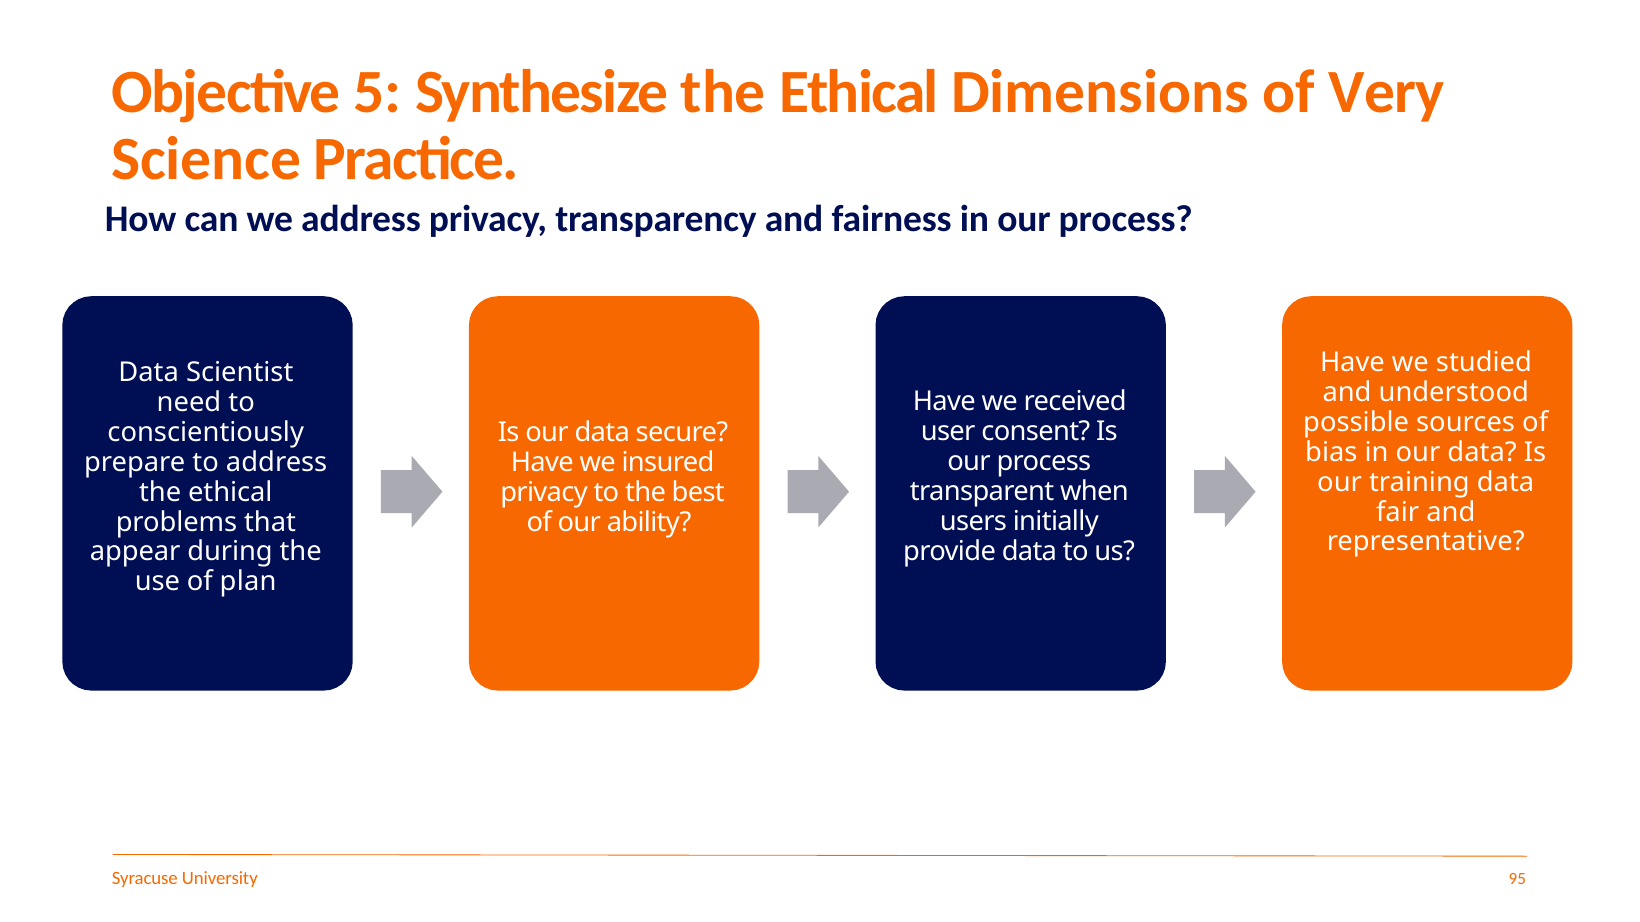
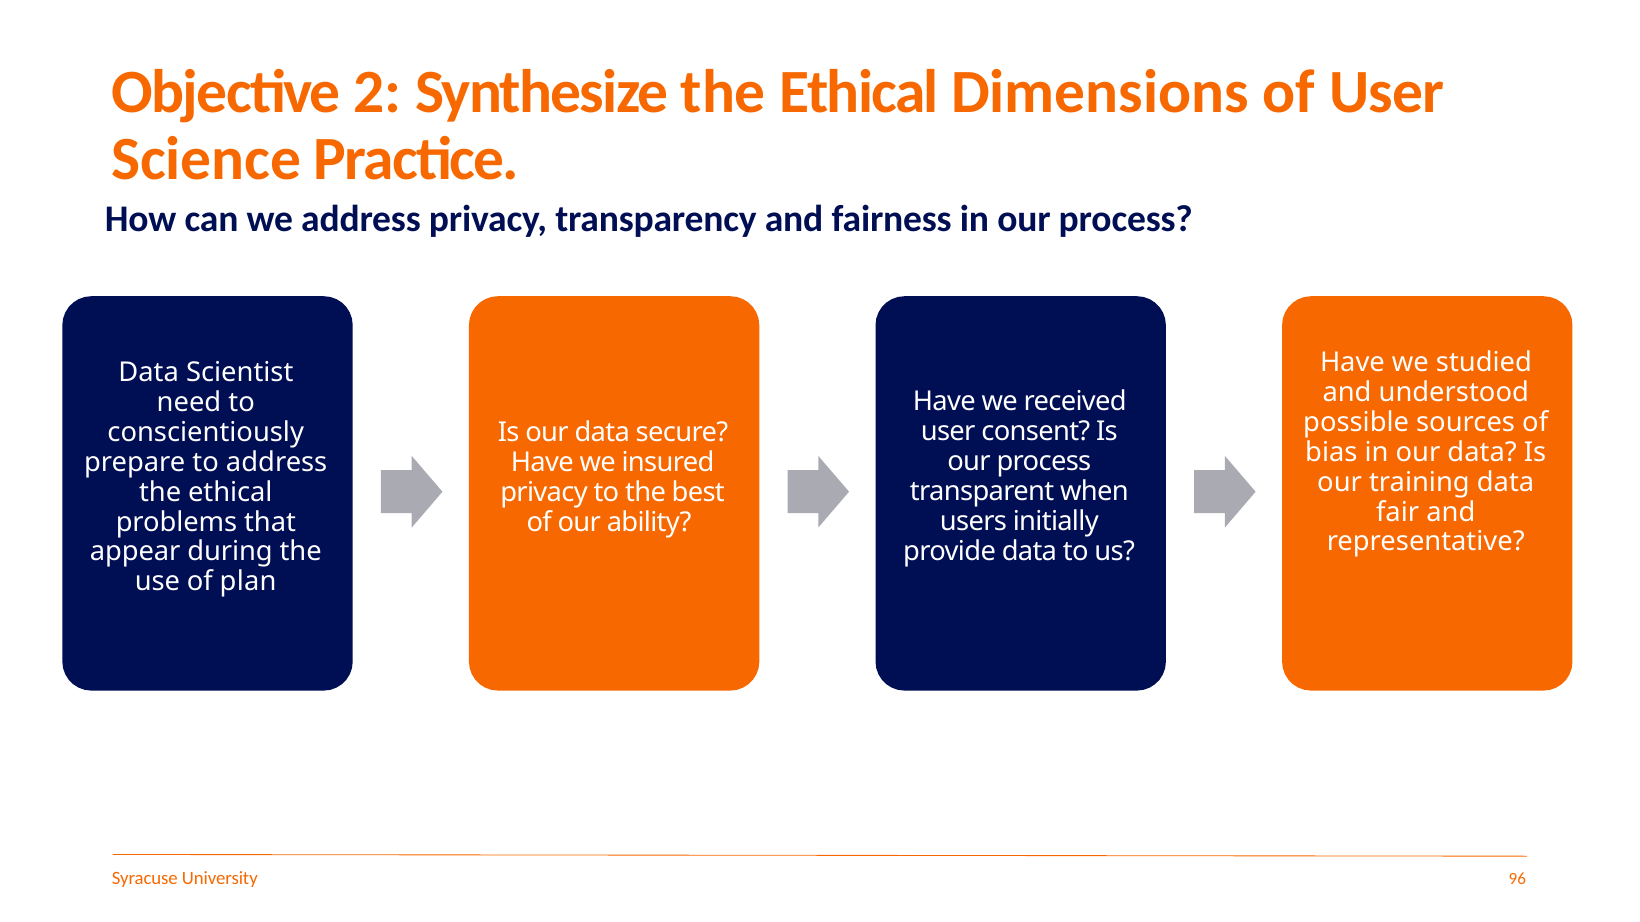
5: 5 -> 2
of Very: Very -> User
95: 95 -> 96
